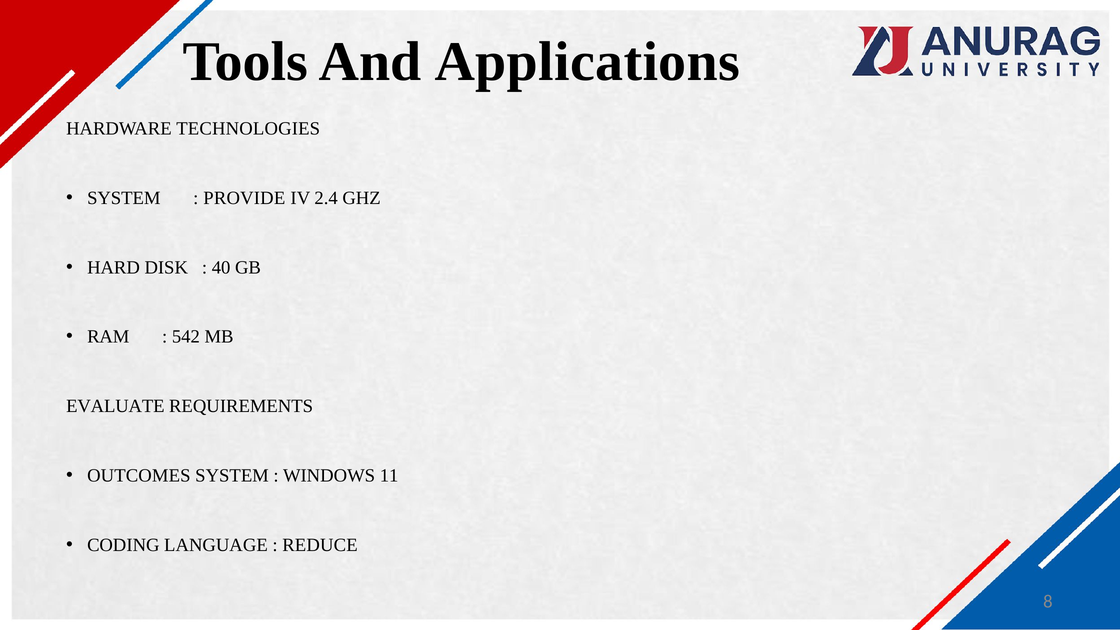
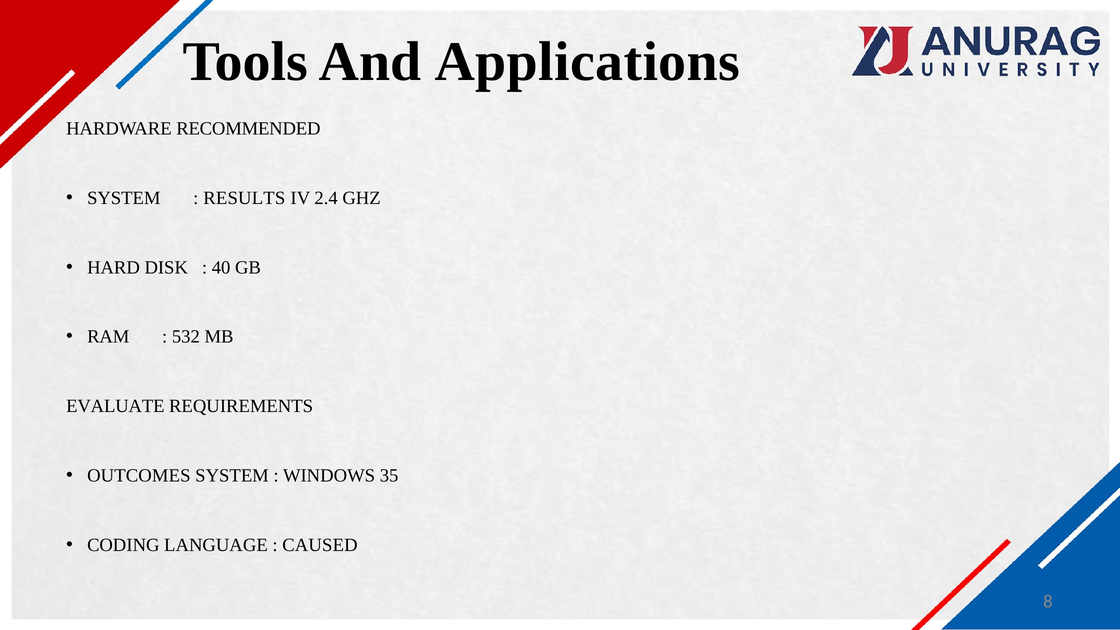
TECHNOLOGIES: TECHNOLOGIES -> RECOMMENDED
PROVIDE: PROVIDE -> RESULTS
542: 542 -> 532
11: 11 -> 35
REDUCE: REDUCE -> CAUSED
